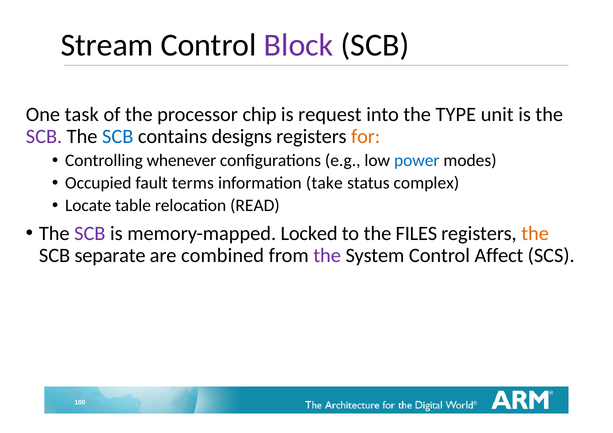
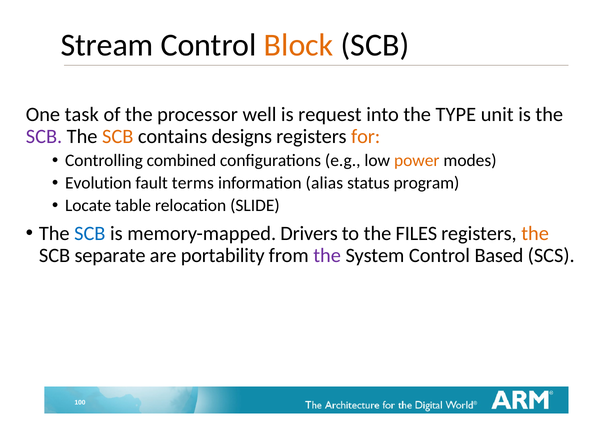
Block colour: purple -> orange
chip: chip -> well
SCB at (118, 137) colour: blue -> orange
whenever: whenever -> combined
power colour: blue -> orange
Occupied: Occupied -> Evolution
take: take -> alias
complex: complex -> program
READ: READ -> SLIDE
SCB at (90, 233) colour: purple -> blue
Locked: Locked -> Drivers
combined: combined -> portability
Affect: Affect -> Based
